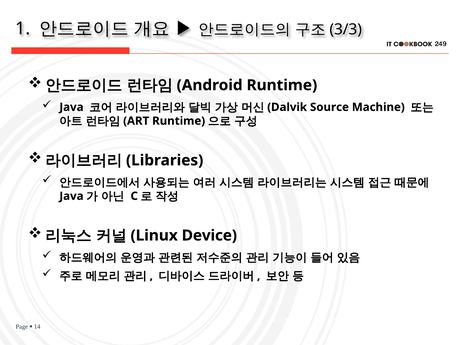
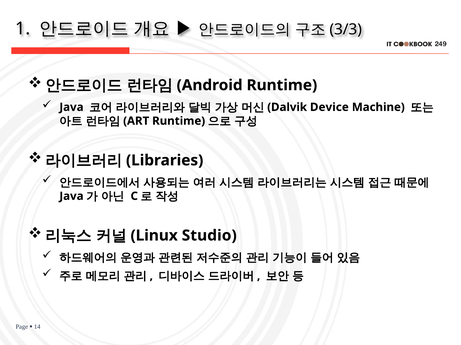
Source: Source -> Device
Device: Device -> Studio
